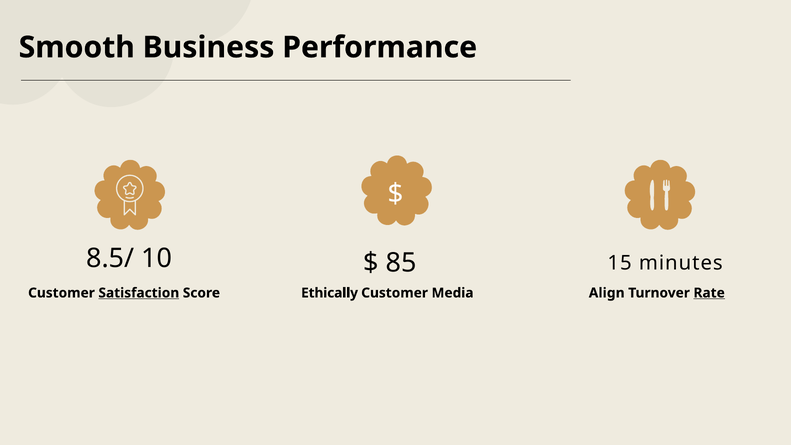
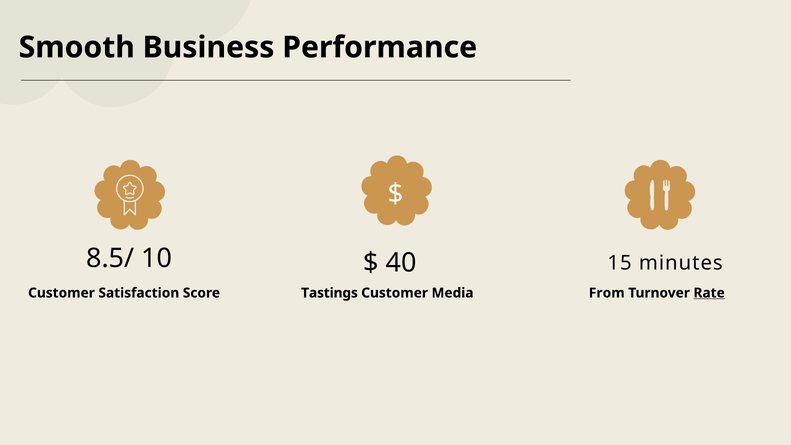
85: 85 -> 40
Satisfaction underline: present -> none
Ethically: Ethically -> Tastings
Align: Align -> From
